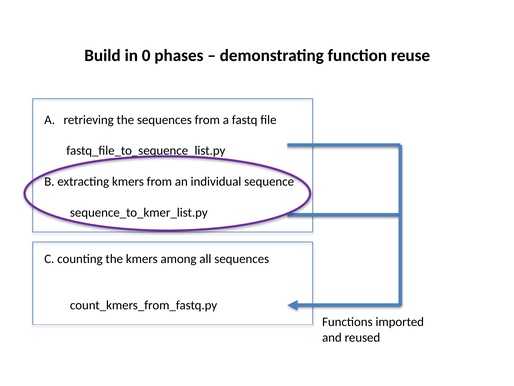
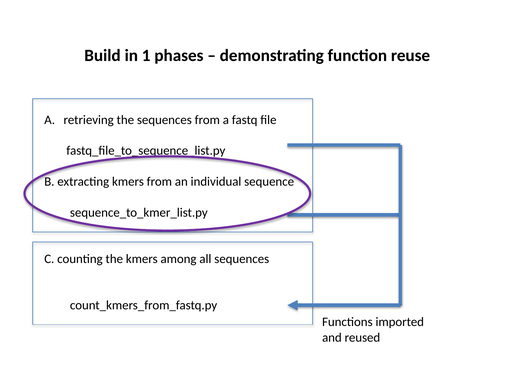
0: 0 -> 1
